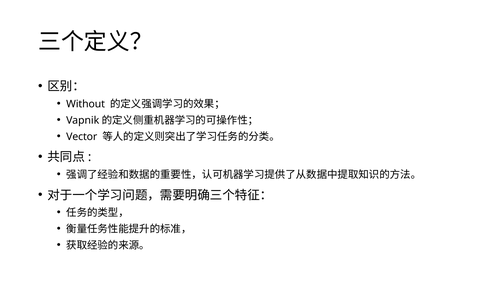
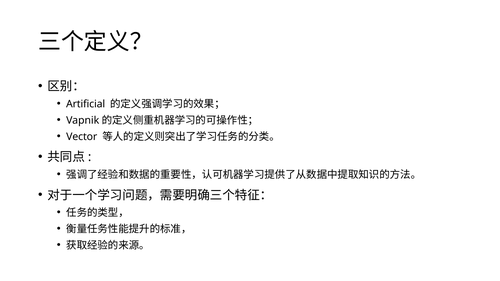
Without: Without -> Artificial
